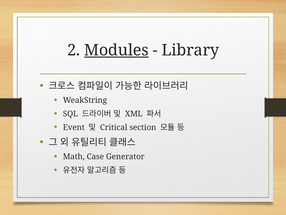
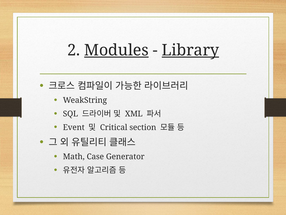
Library underline: none -> present
